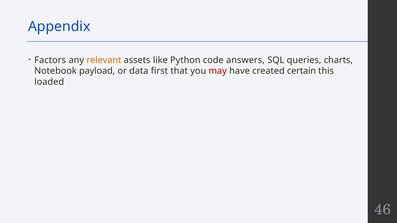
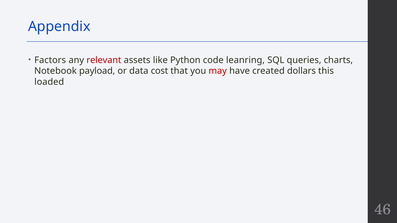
relevant colour: orange -> red
answers: answers -> leanring
first: first -> cost
certain: certain -> dollars
